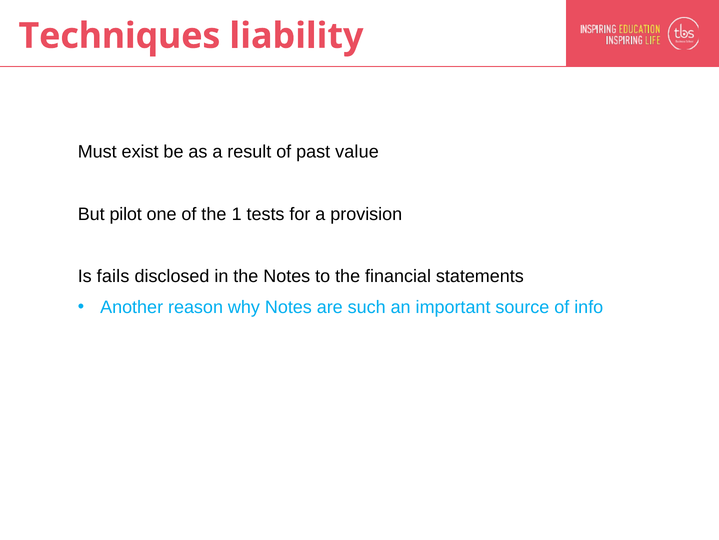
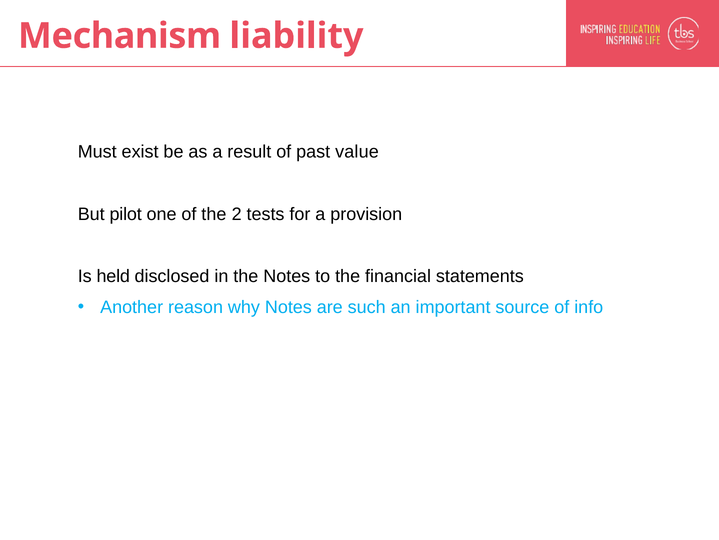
Techniques: Techniques -> Mechanism
1: 1 -> 2
fails: fails -> held
